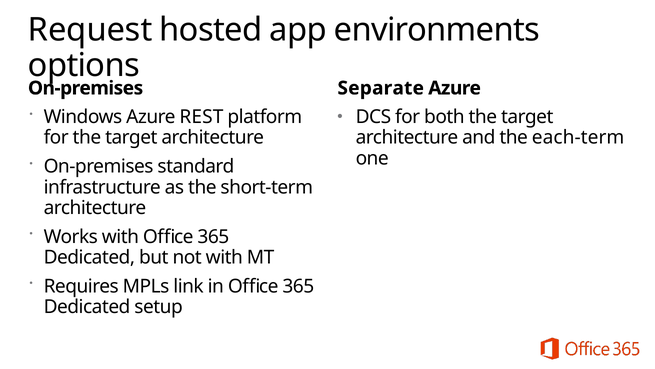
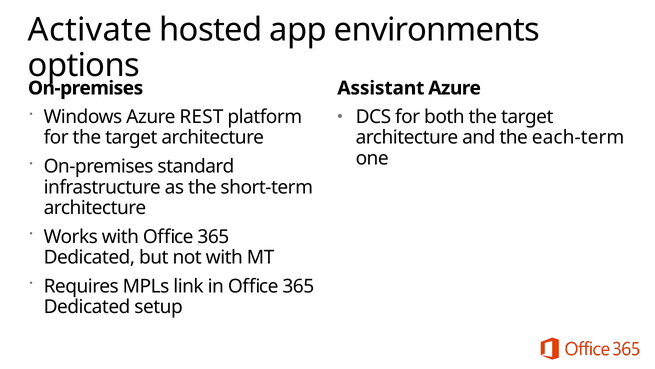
Request: Request -> Activate
Separate: Separate -> Assistant
